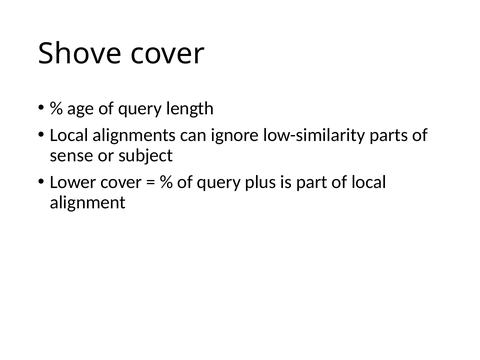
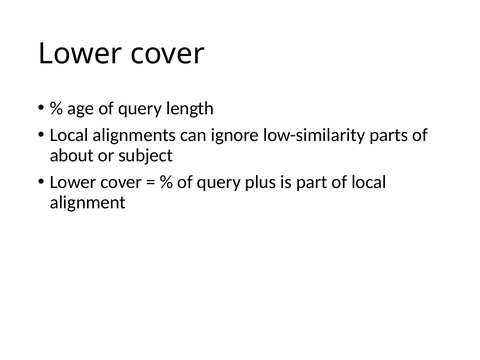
Shove at (80, 54): Shove -> Lower
sense: sense -> about
